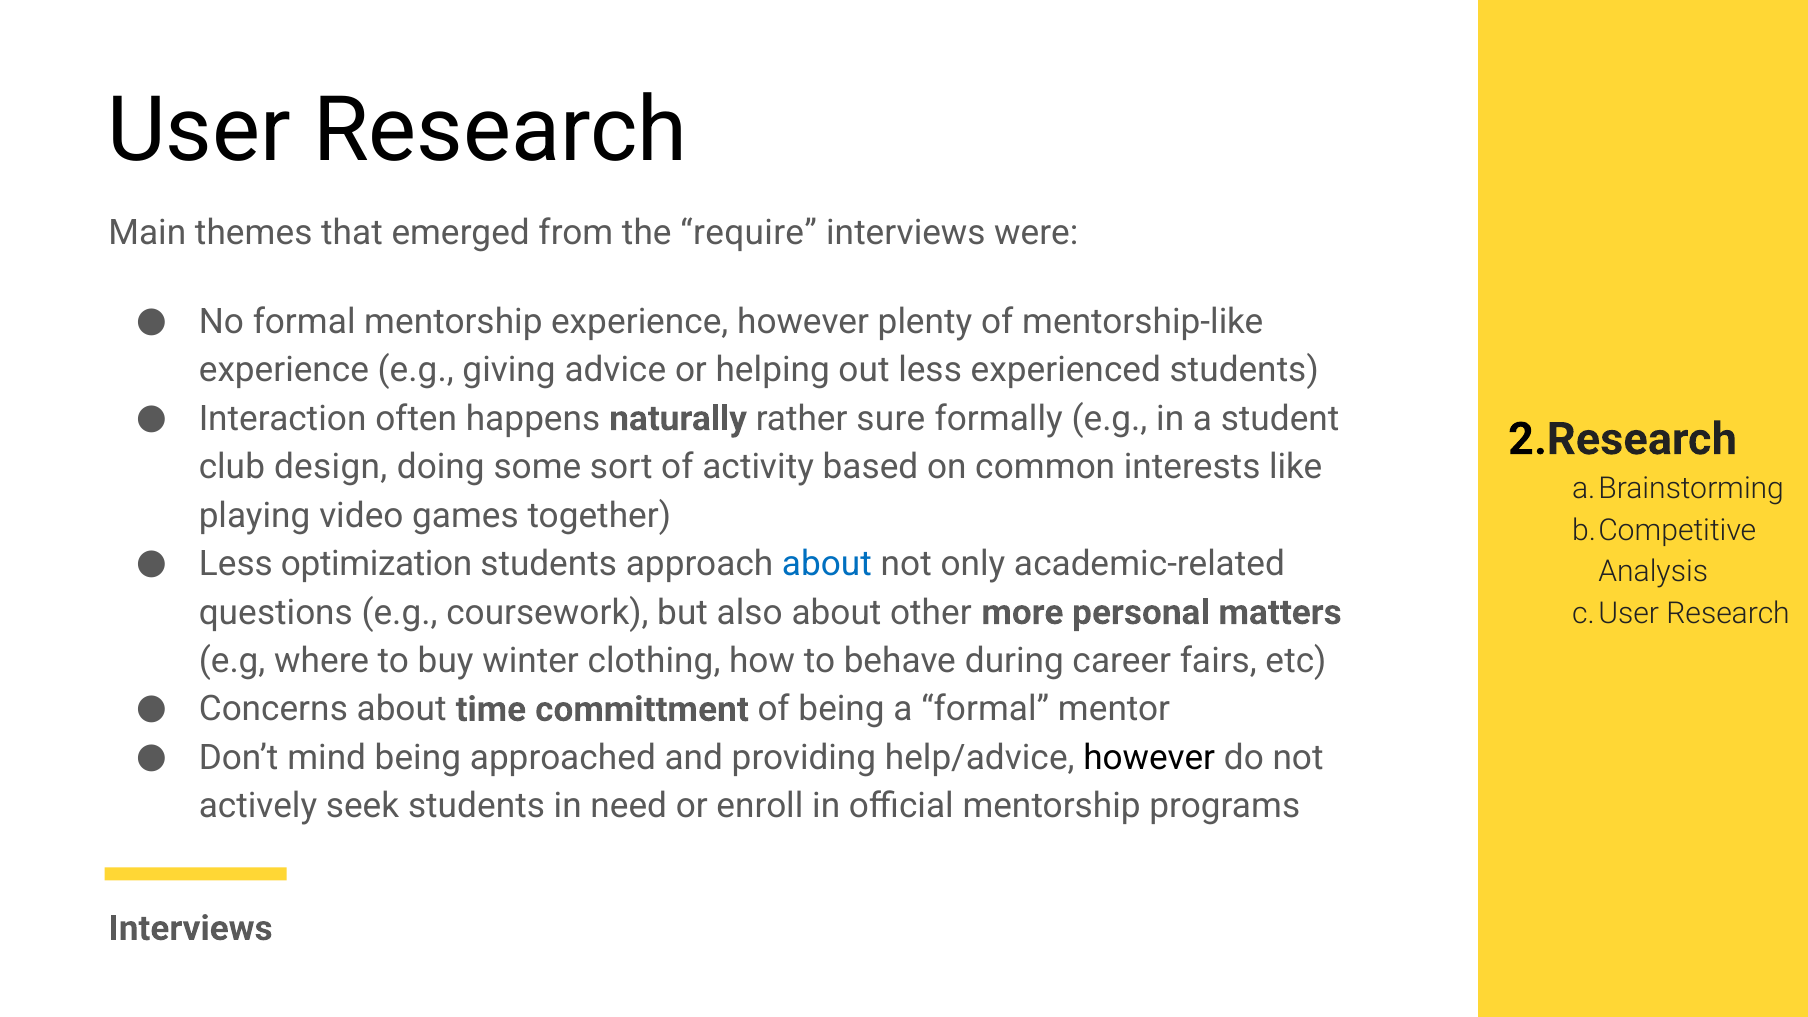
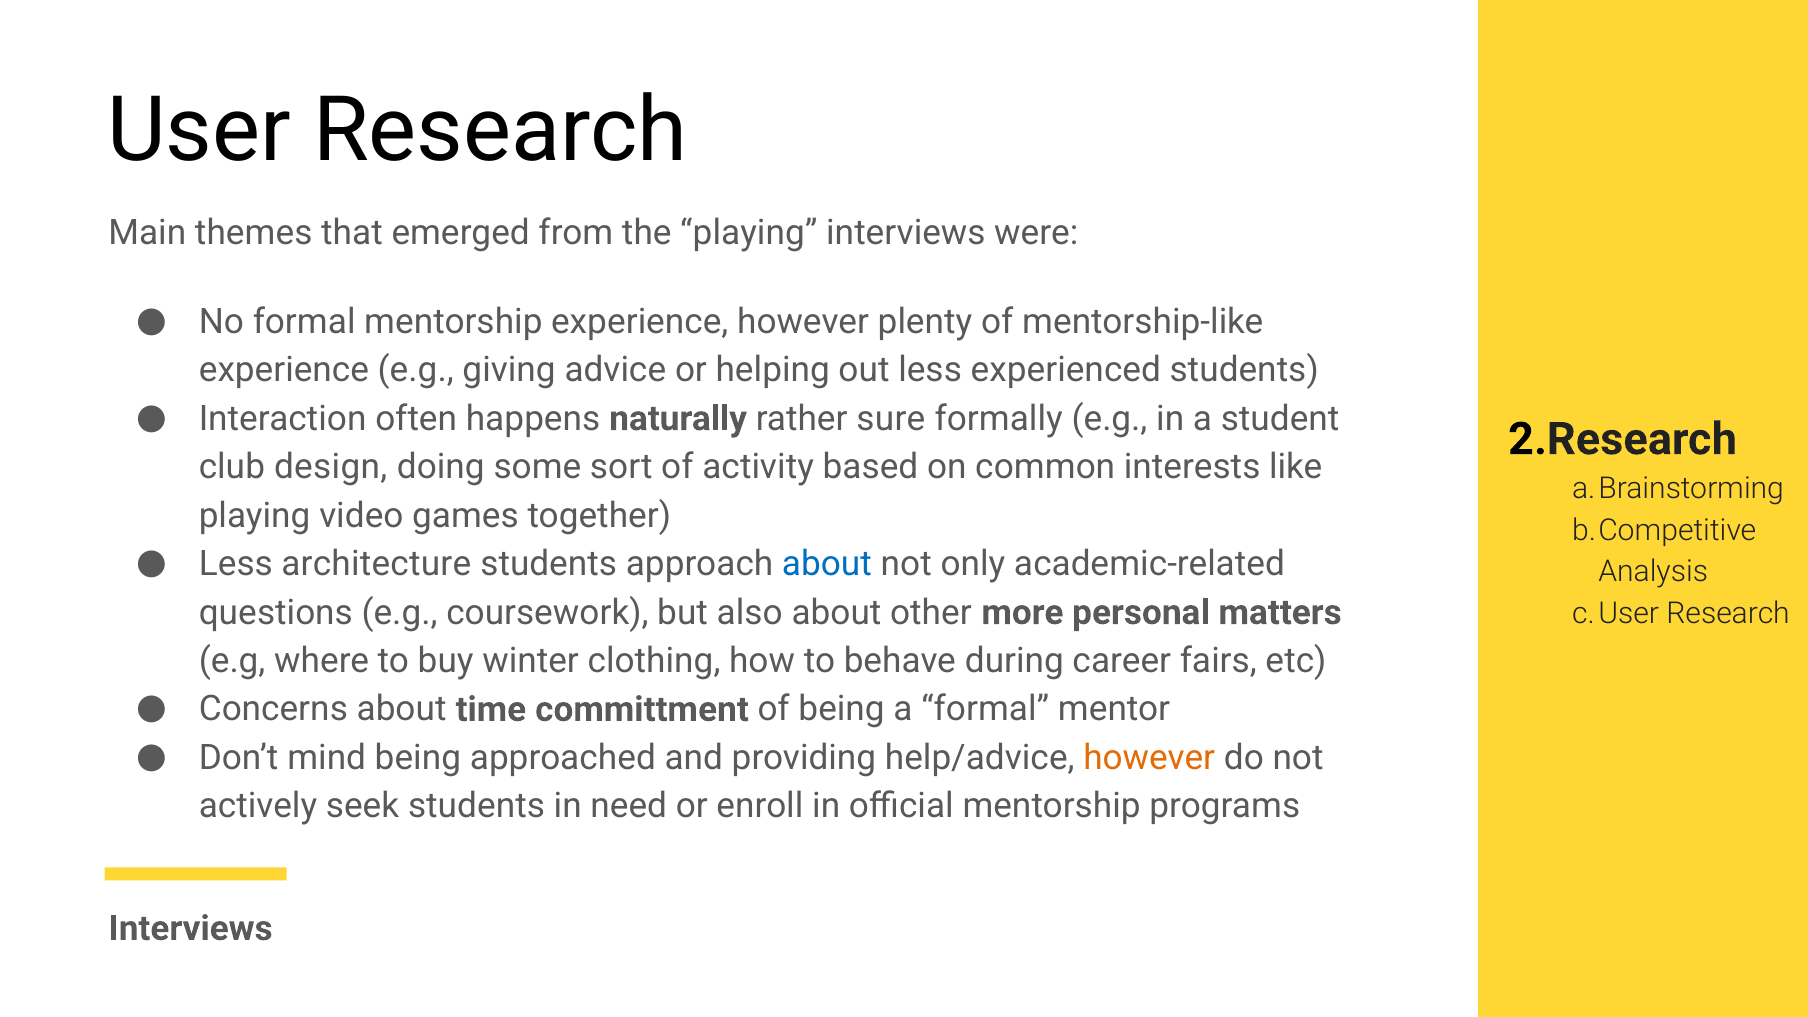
the require: require -> playing
optimization: optimization -> architecture
however at (1149, 758) colour: black -> orange
